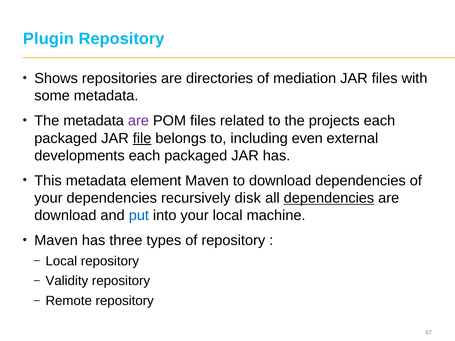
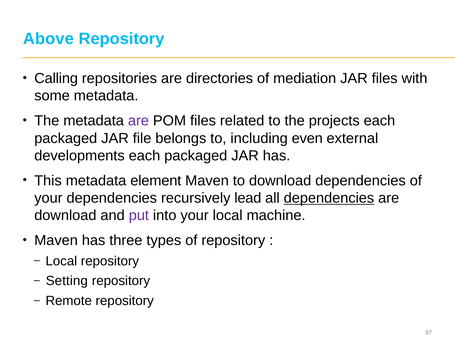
Plugin: Plugin -> Above
Shows: Shows -> Calling
file underline: present -> none
disk: disk -> lead
put colour: blue -> purple
Validity: Validity -> Setting
